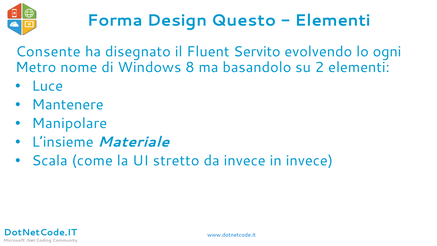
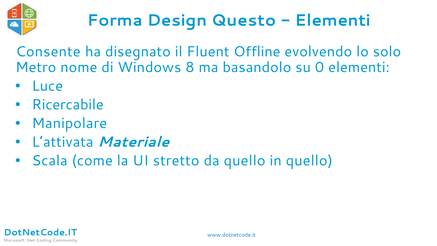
Servito: Servito -> Offline
ogni: ogni -> solo
2: 2 -> 0
Mantenere: Mantenere -> Ricercabile
L’insieme: L’insieme -> L’attivata
da invece: invece -> quello
in invece: invece -> quello
